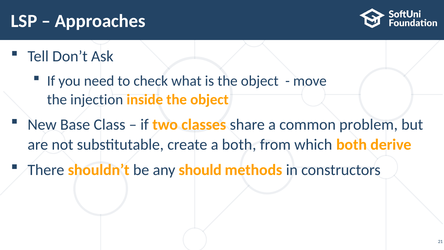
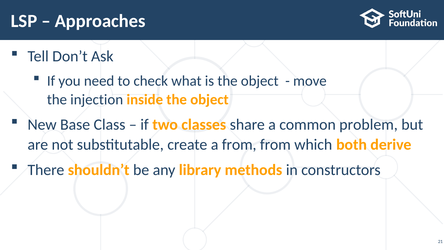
a both: both -> from
should: should -> library
